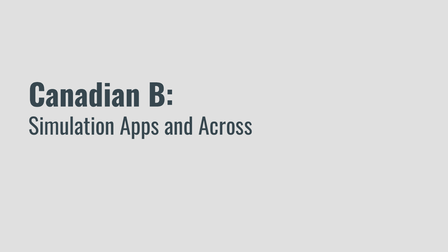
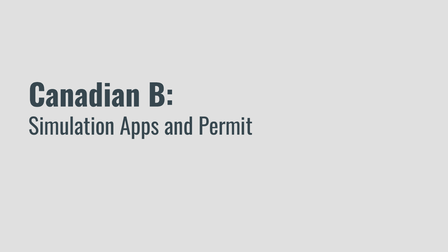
Across: Across -> Permit
